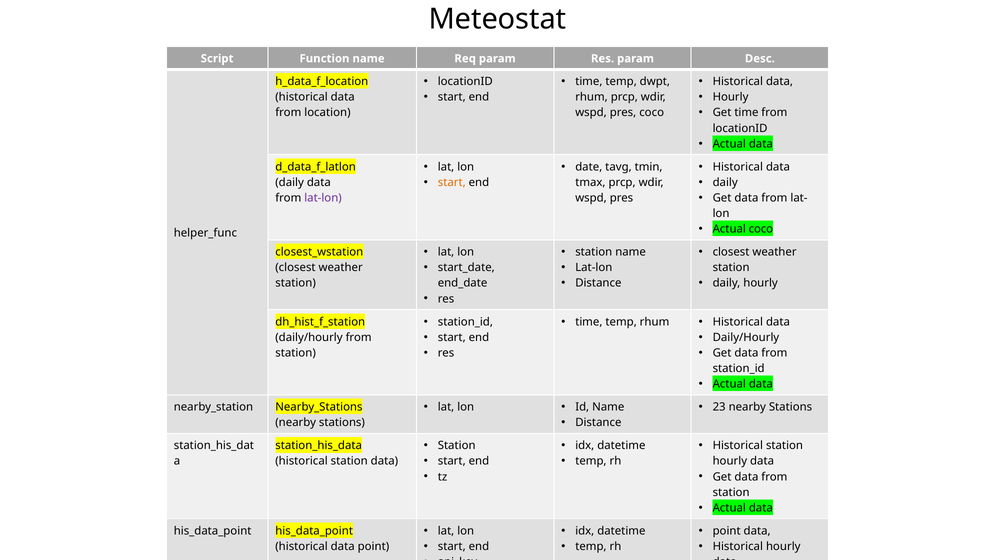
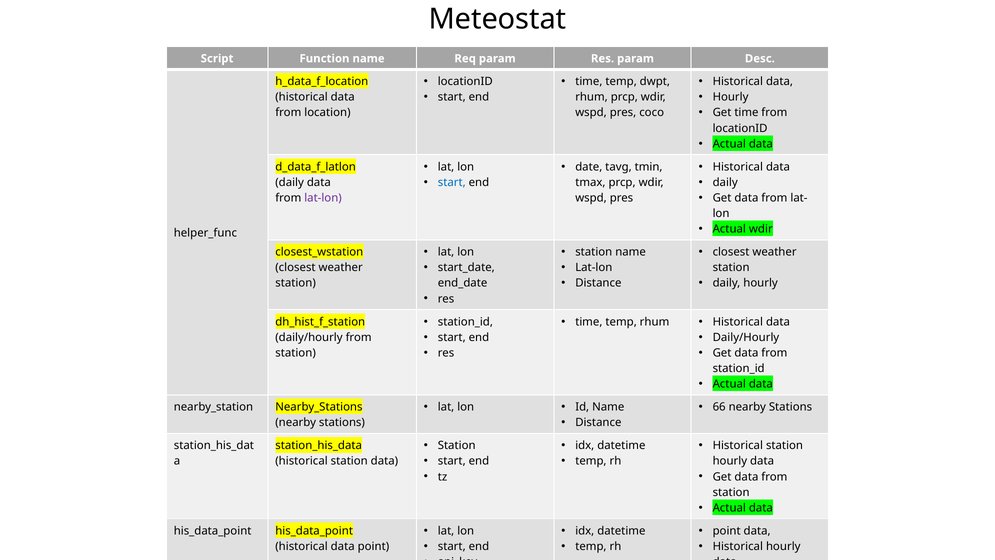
start at (452, 182) colour: orange -> blue
Actual coco: coco -> wdir
23: 23 -> 66
